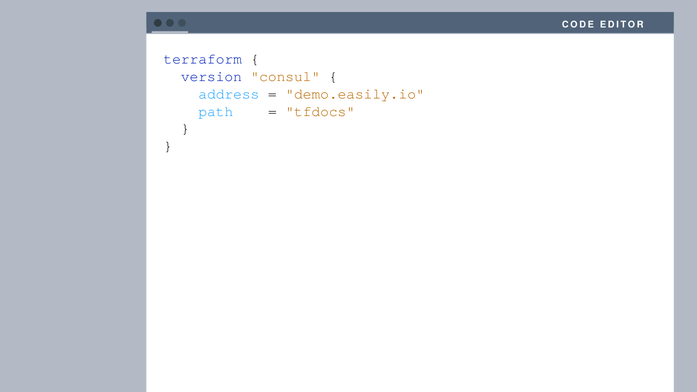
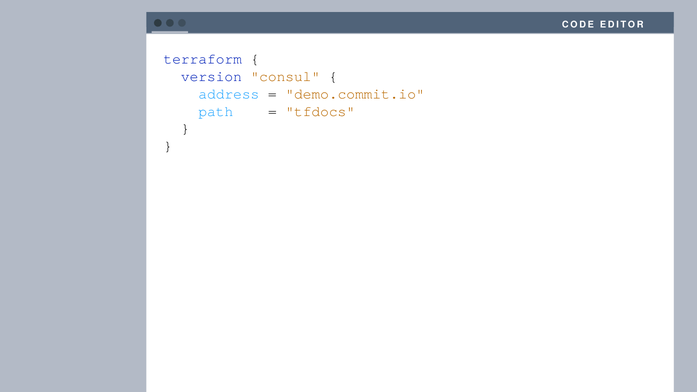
demo.easily.io: demo.easily.io -> demo.commit.io
